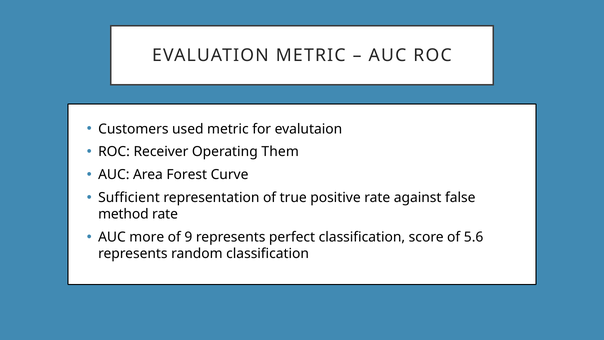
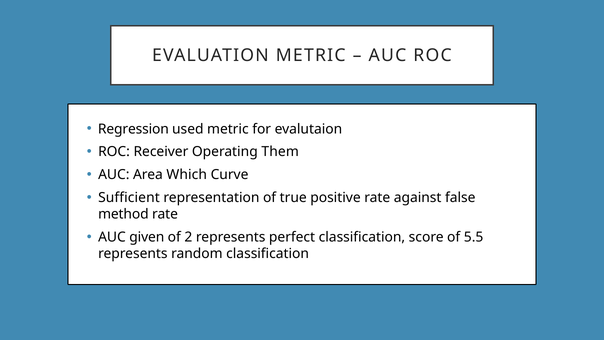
Customers: Customers -> Regression
Forest: Forest -> Which
more: more -> given
9: 9 -> 2
5.6: 5.6 -> 5.5
